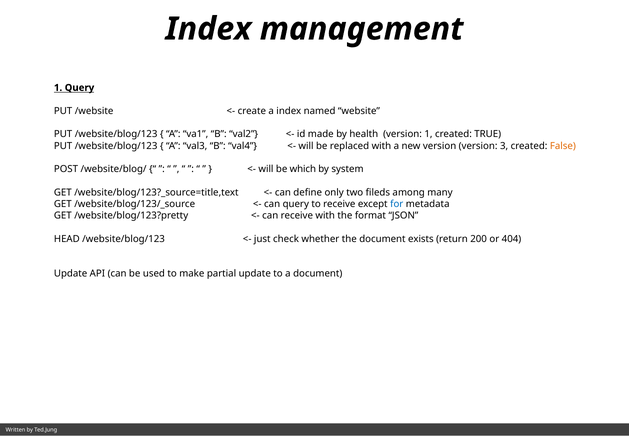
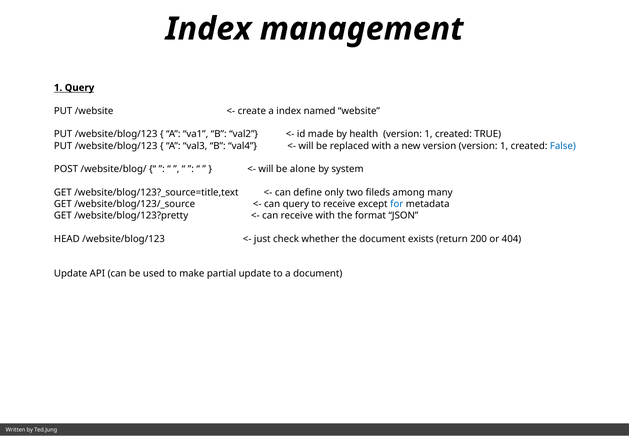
version version 3: 3 -> 1
False colour: orange -> blue
which: which -> alone
